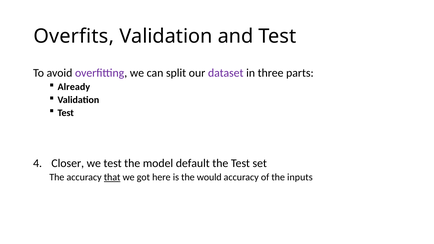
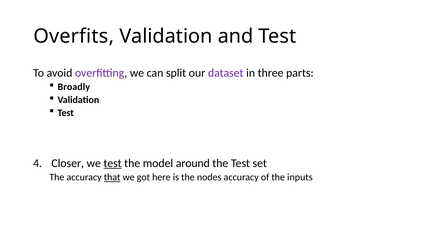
Already: Already -> Broadly
test at (113, 163) underline: none -> present
default: default -> around
would: would -> nodes
